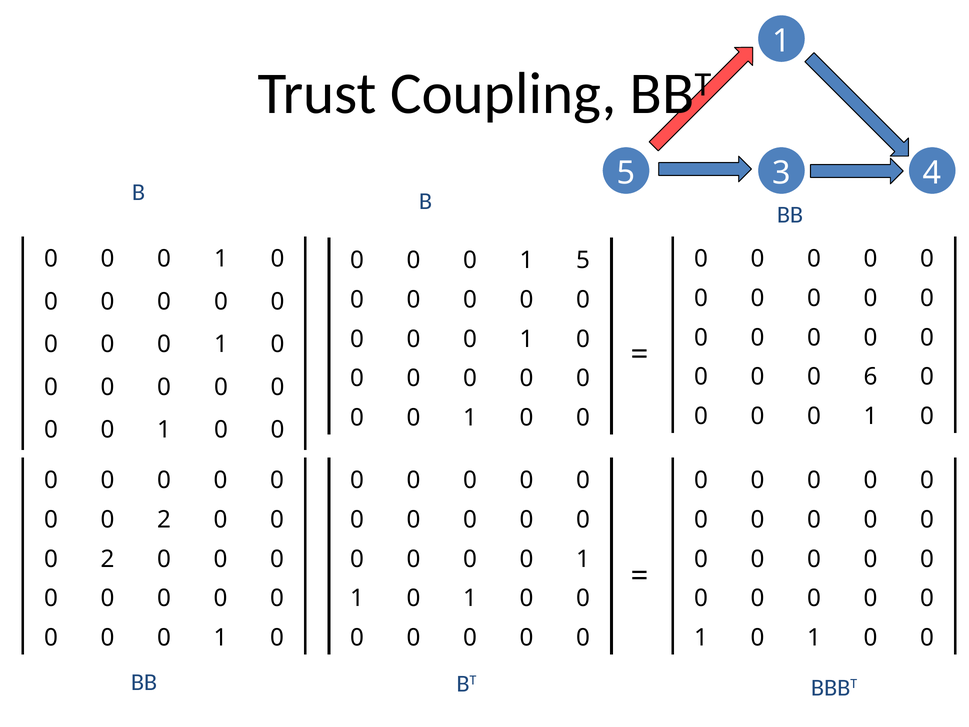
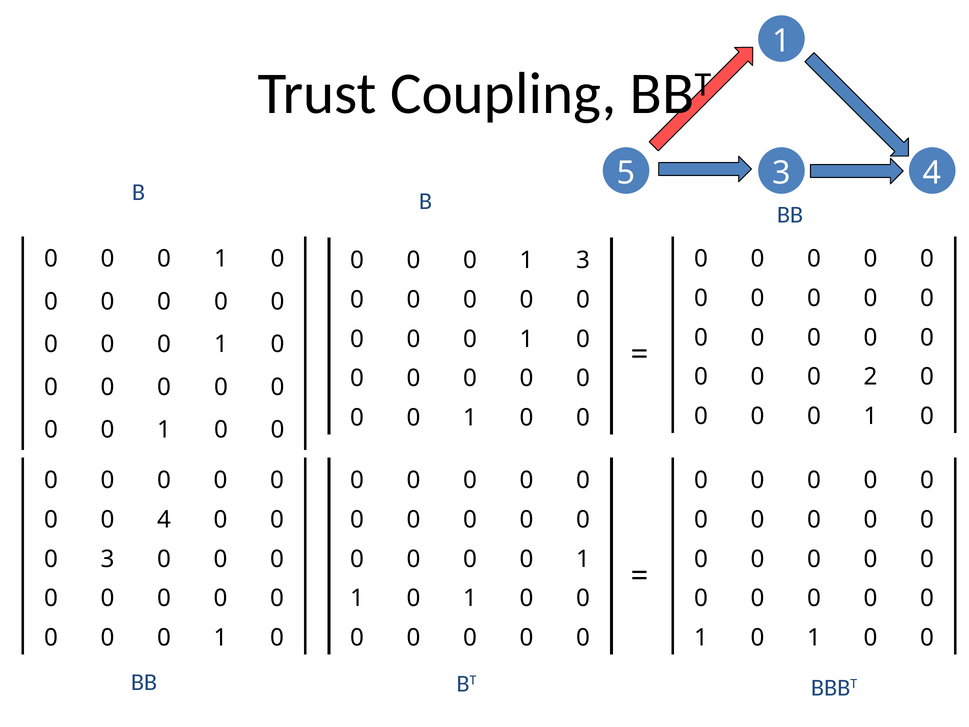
0 1 5: 5 -> 3
6: 6 -> 2
2 at (164, 520): 2 -> 4
2 at (108, 559): 2 -> 3
